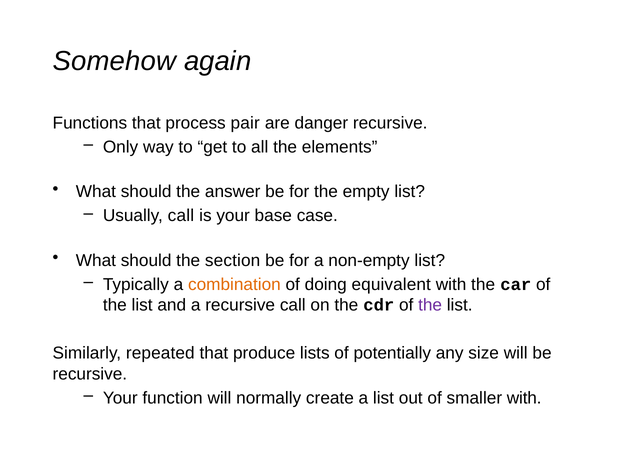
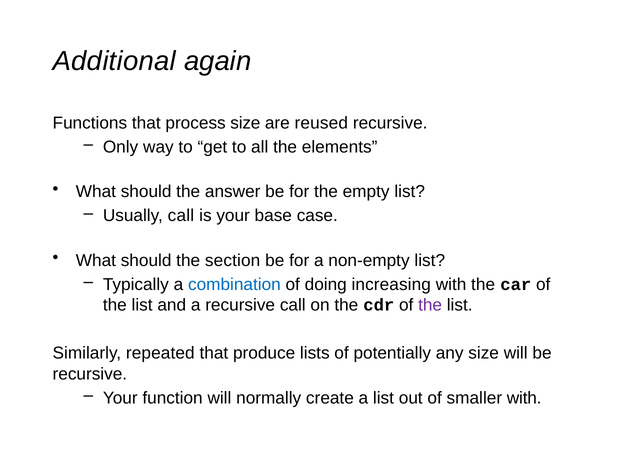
Somehow: Somehow -> Additional
process pair: pair -> size
danger: danger -> reused
combination colour: orange -> blue
equivalent: equivalent -> increasing
